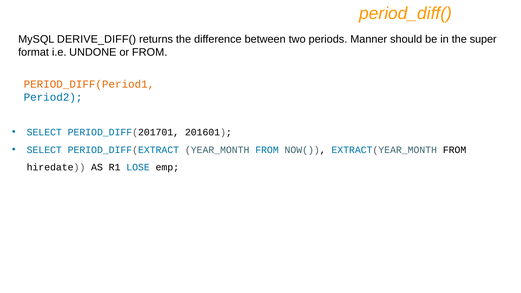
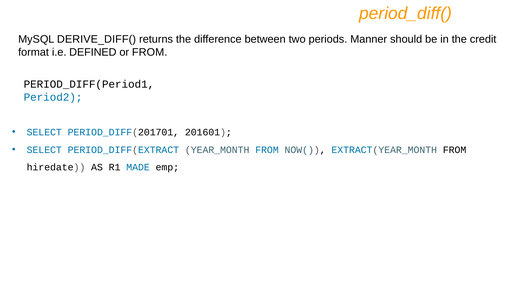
super: super -> credit
UNDONE: UNDONE -> DEFINED
PERIOD_DIFF(Period1 colour: orange -> black
LOSE: LOSE -> MADE
